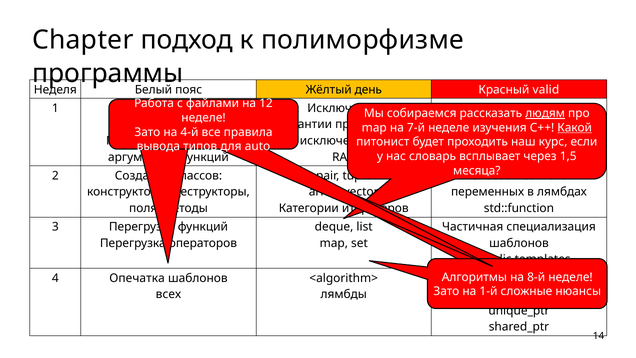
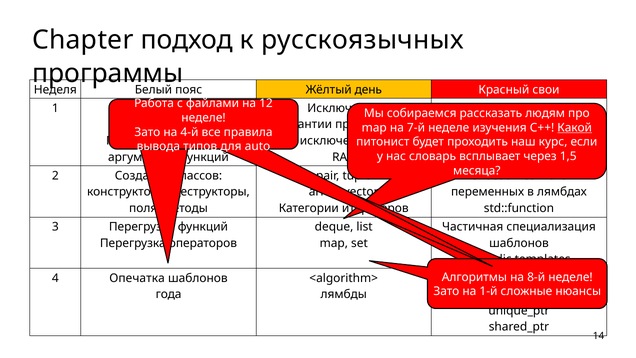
полиморфизме: полиморфизме -> русскоязычных
valid: valid -> свои
людям underline: present -> none
всех: всех -> года
